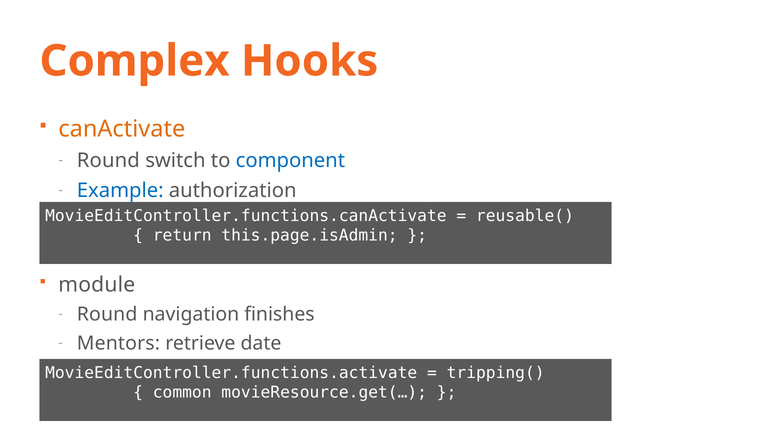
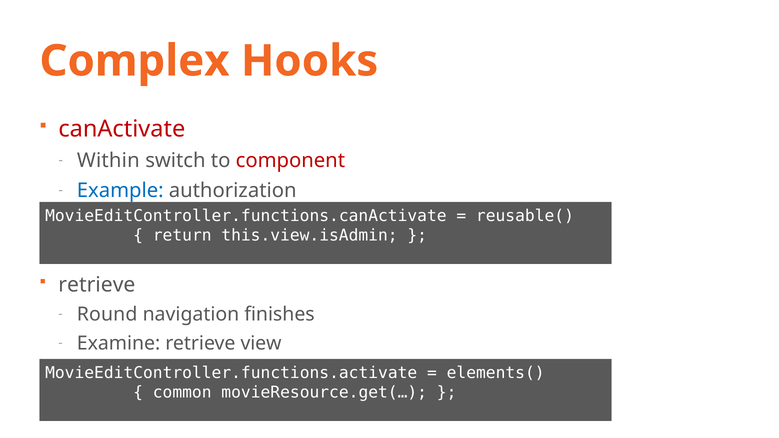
canActivate colour: orange -> red
Round at (108, 161): Round -> Within
component colour: blue -> red
this.page.isAdmin: this.page.isAdmin -> this.view.isAdmin
module at (97, 285): module -> retrieve
Mentors: Mentors -> Examine
date: date -> view
tripping(: tripping( -> elements(
